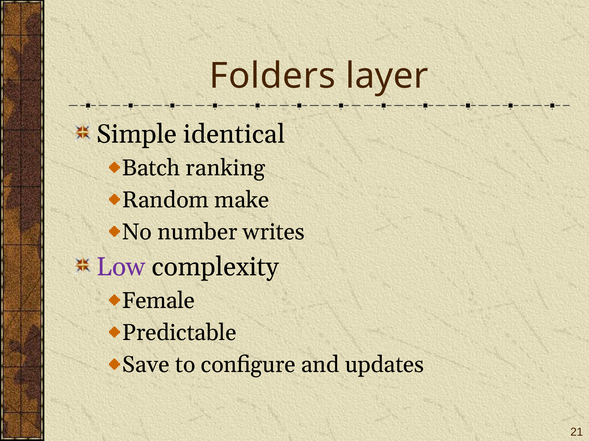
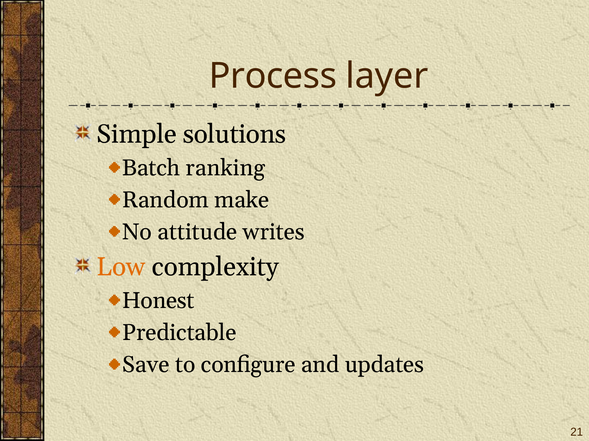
Folders: Folders -> Process
identical: identical -> solutions
number: number -> attitude
Low colour: purple -> orange
Female: Female -> Honest
